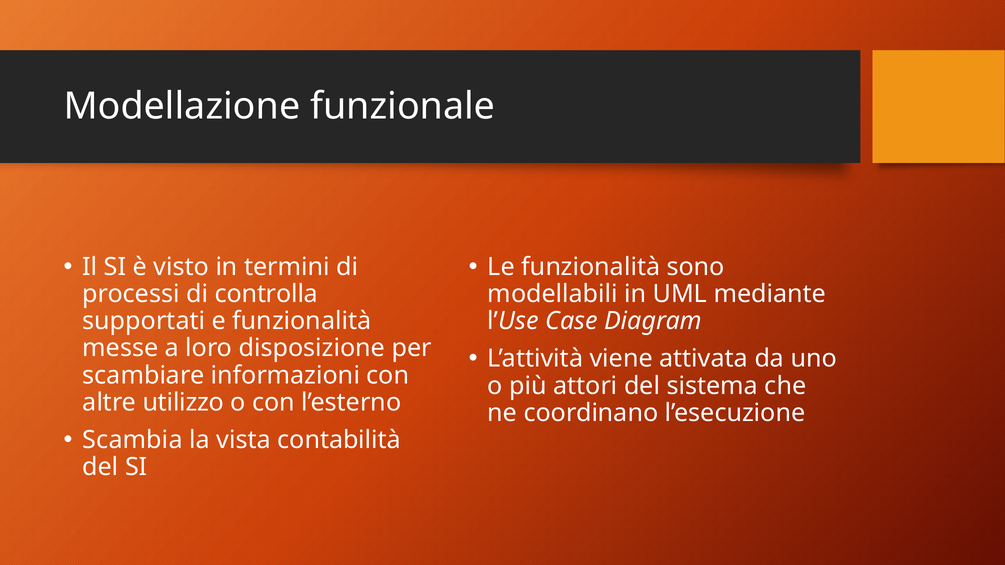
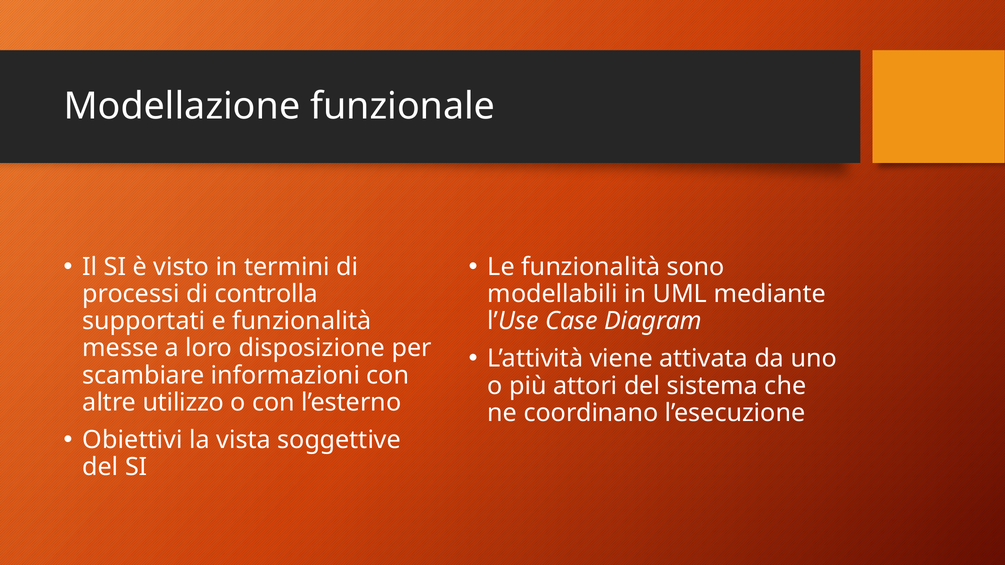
Scambia: Scambia -> Obiettivi
contabilità: contabilità -> soggettive
